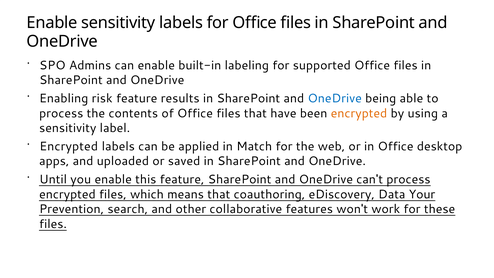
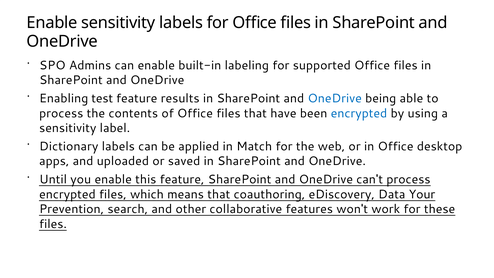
risk: risk -> test
encrypted at (359, 113) colour: orange -> blue
Encrypted at (69, 146): Encrypted -> Dictionary
